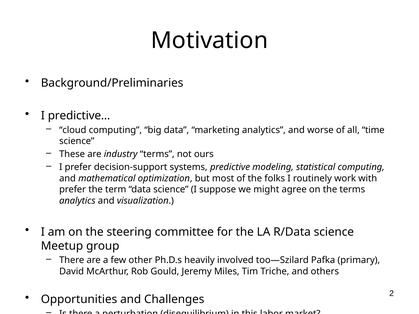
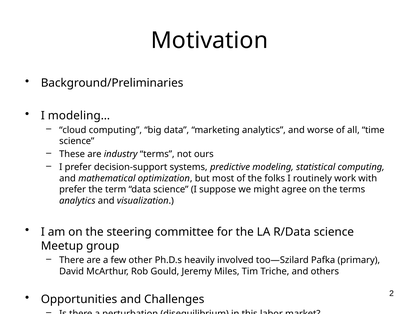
predictive…: predictive… -> modeling…
